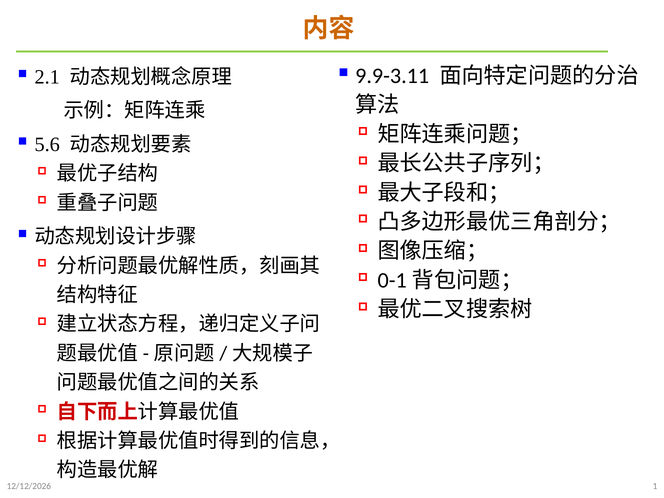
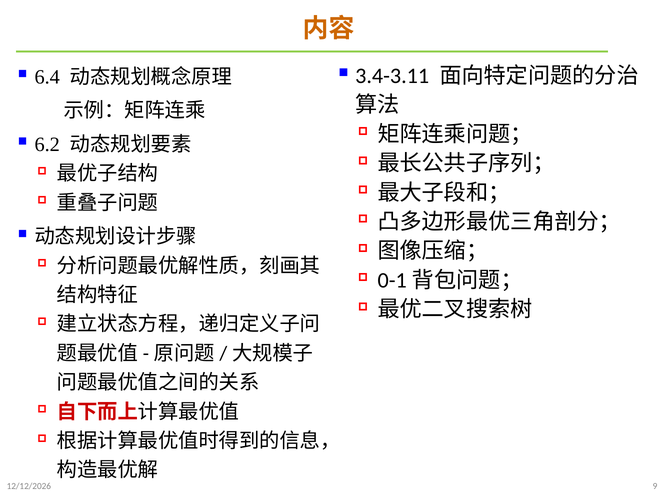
9.9-3.11: 9.9-3.11 -> 3.4-3.11
2.1: 2.1 -> 6.4
5.6: 5.6 -> 6.2
1: 1 -> 9
